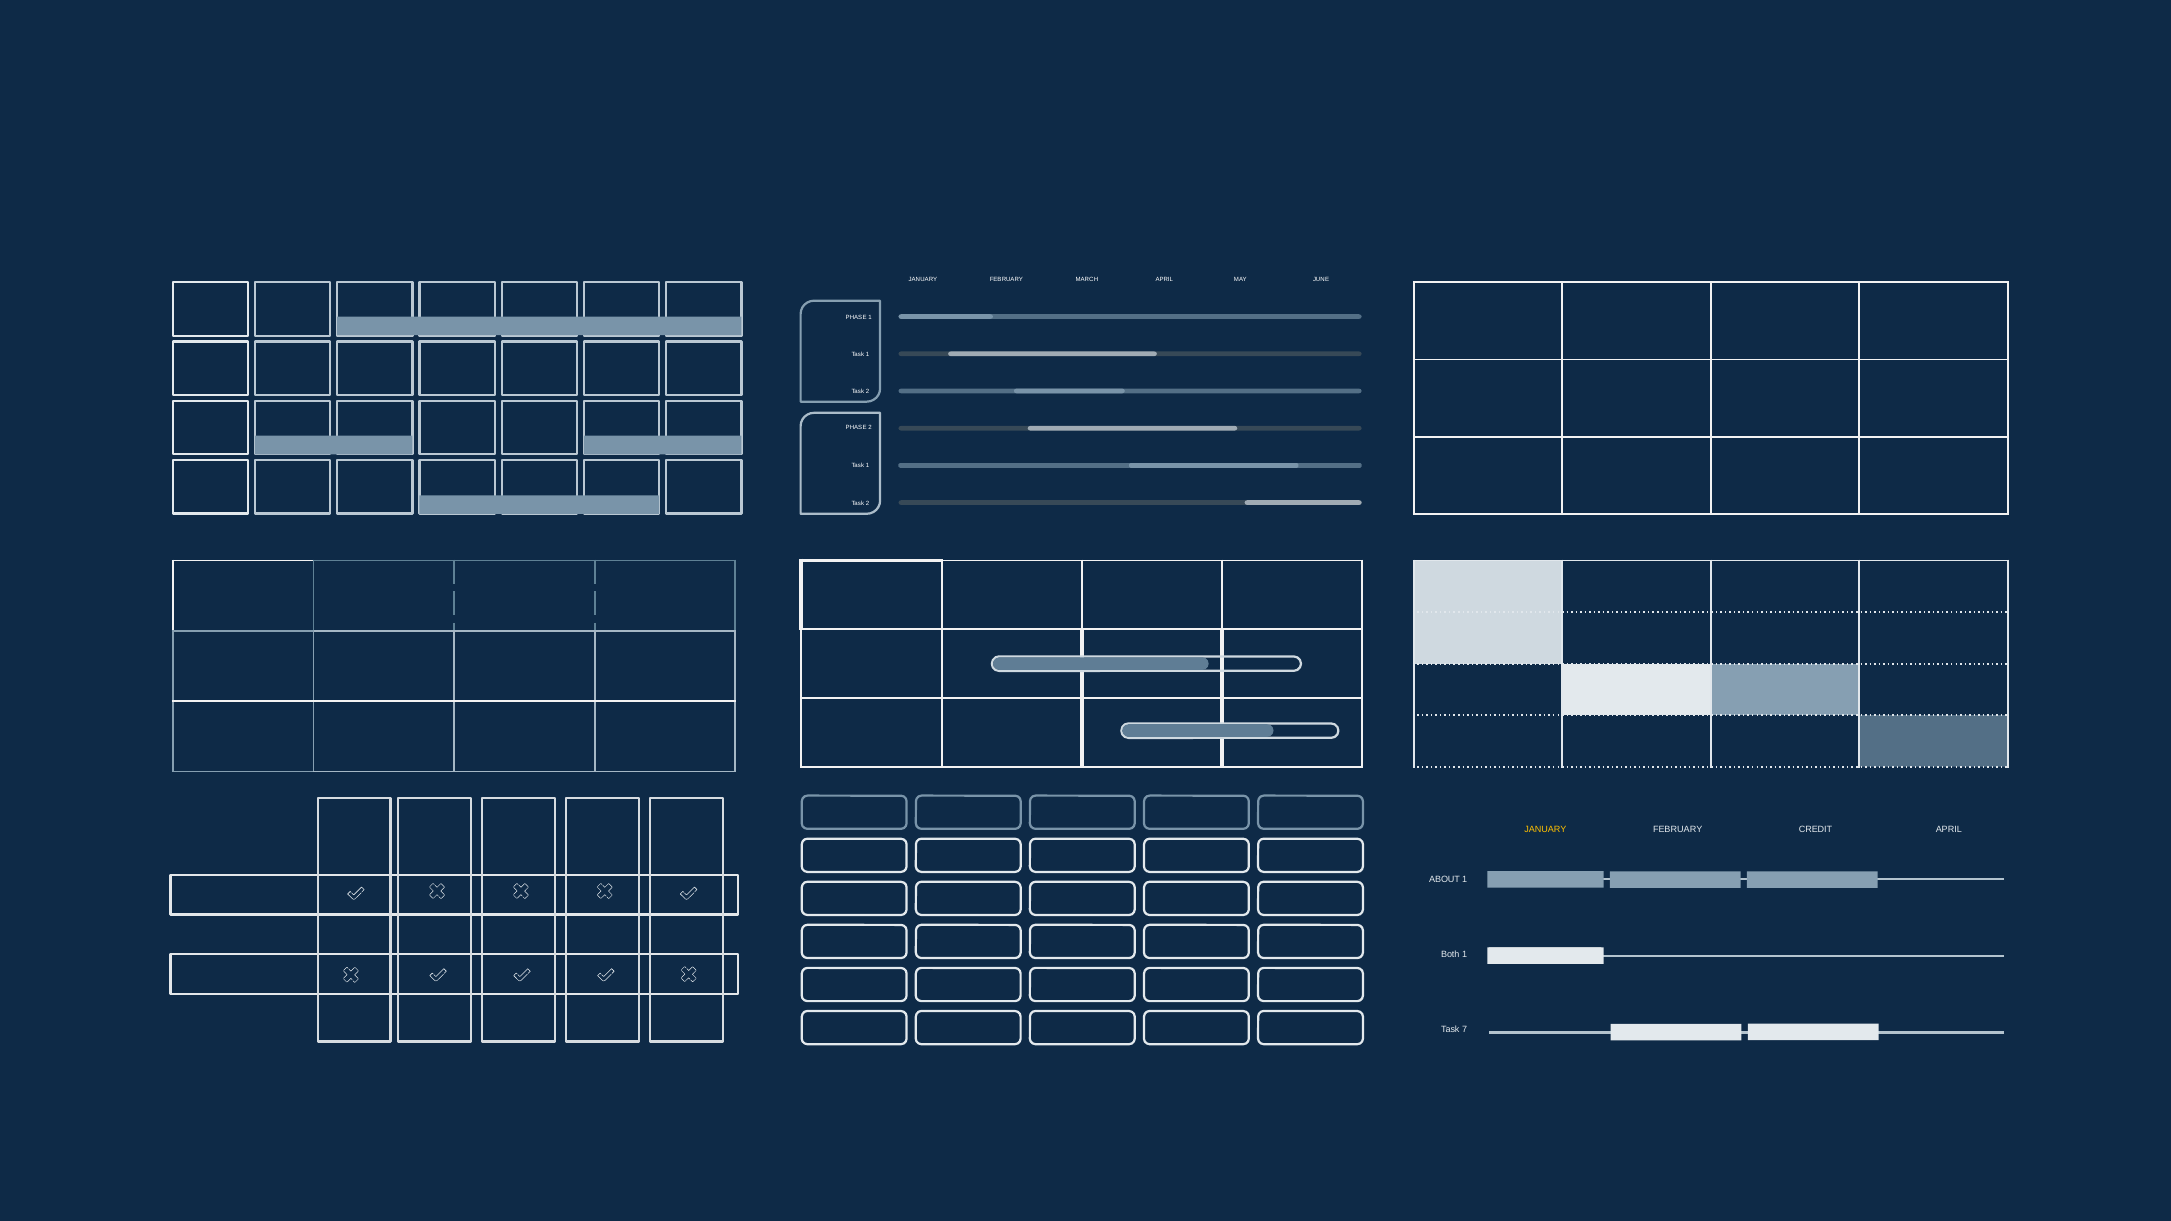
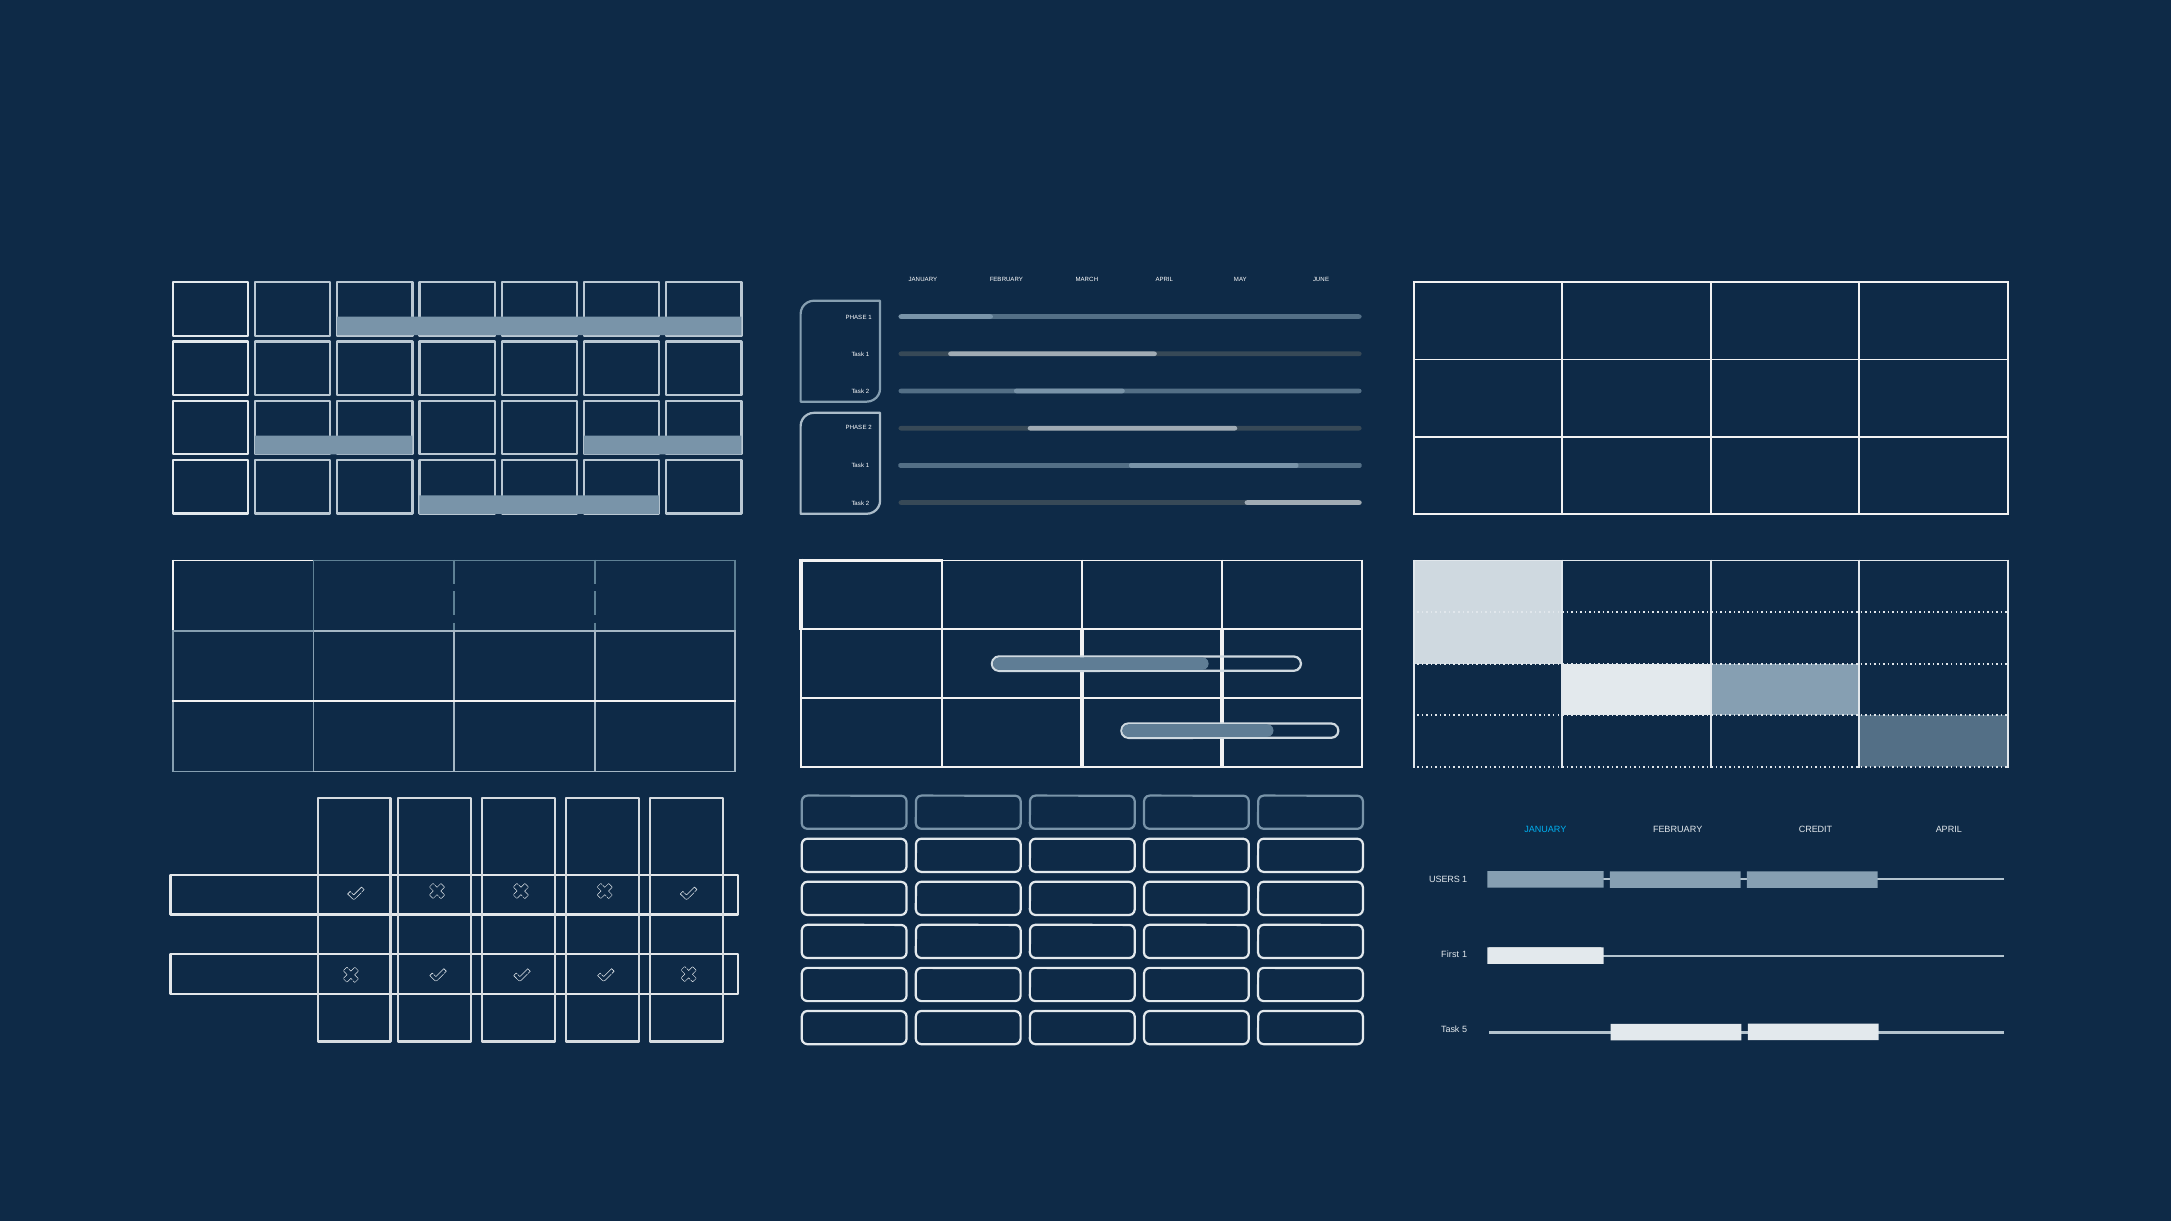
JANUARY at (1545, 830) colour: yellow -> light blue
ABOUT: ABOUT -> USERS
Both: Both -> First
7: 7 -> 5
